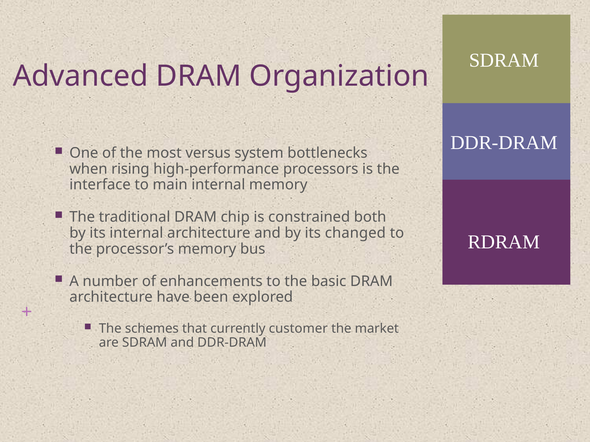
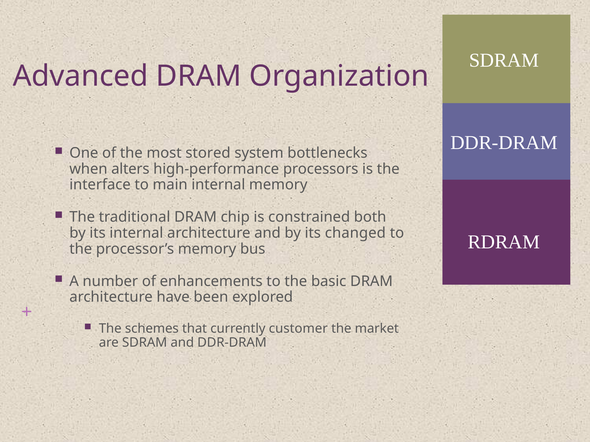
versus: versus -> stored
rising: rising -> alters
